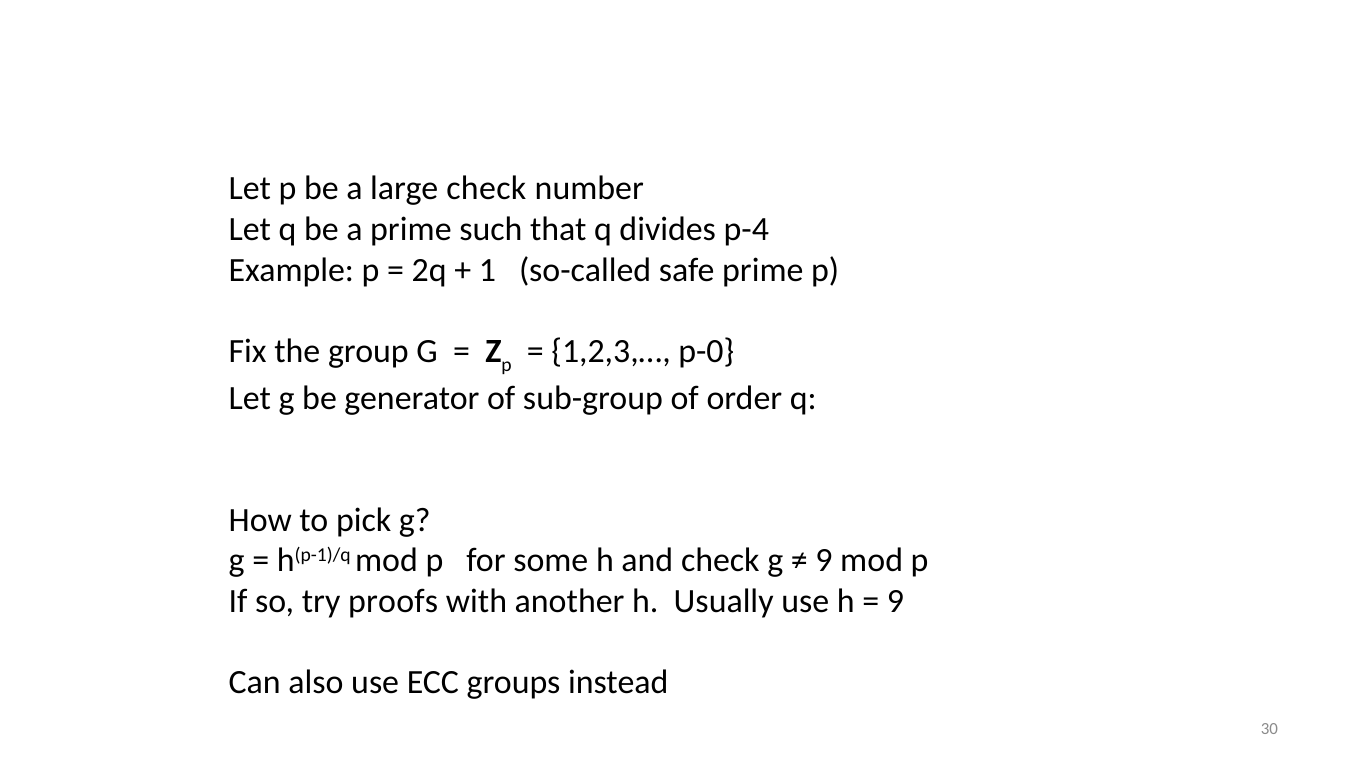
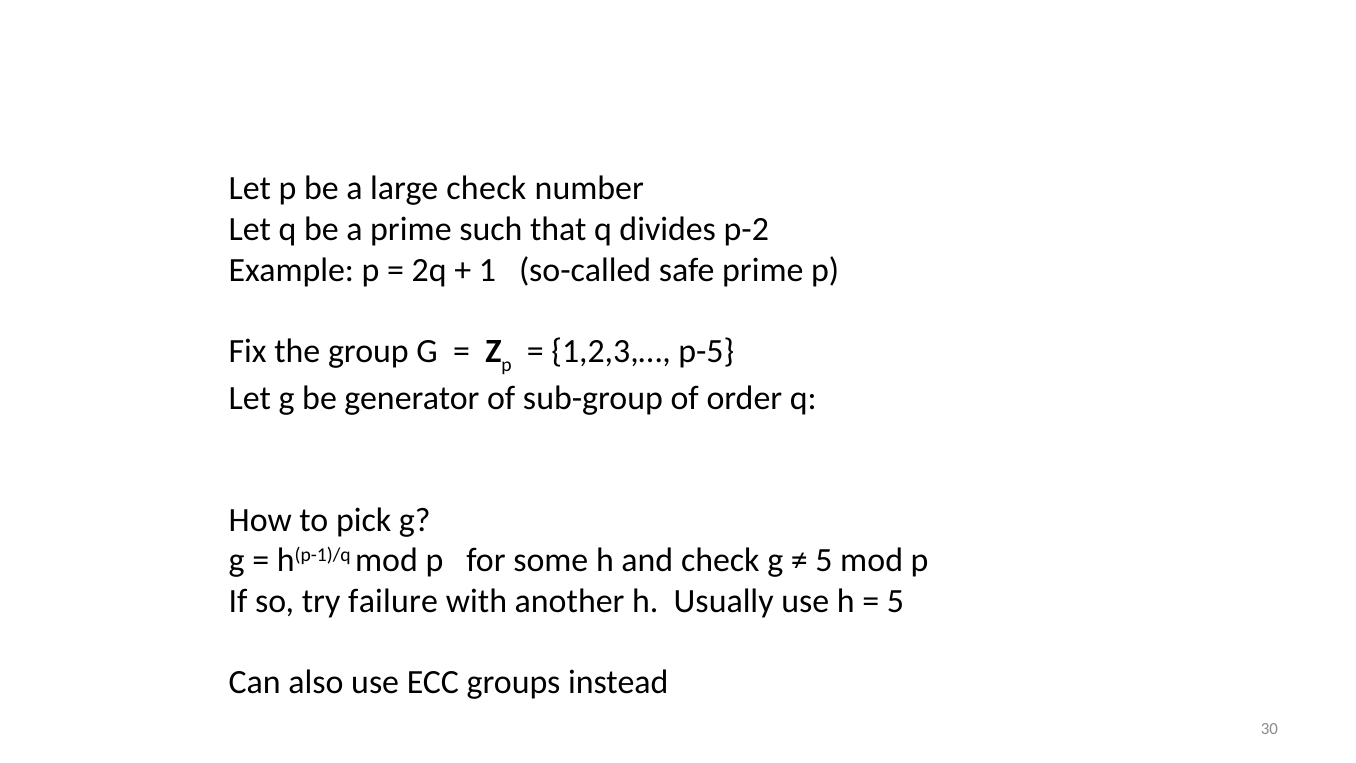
p-4: p-4 -> p-2
p-0: p-0 -> p-5
9 at (824, 560): 9 -> 5
proofs: proofs -> failure
9 at (895, 601): 9 -> 5
